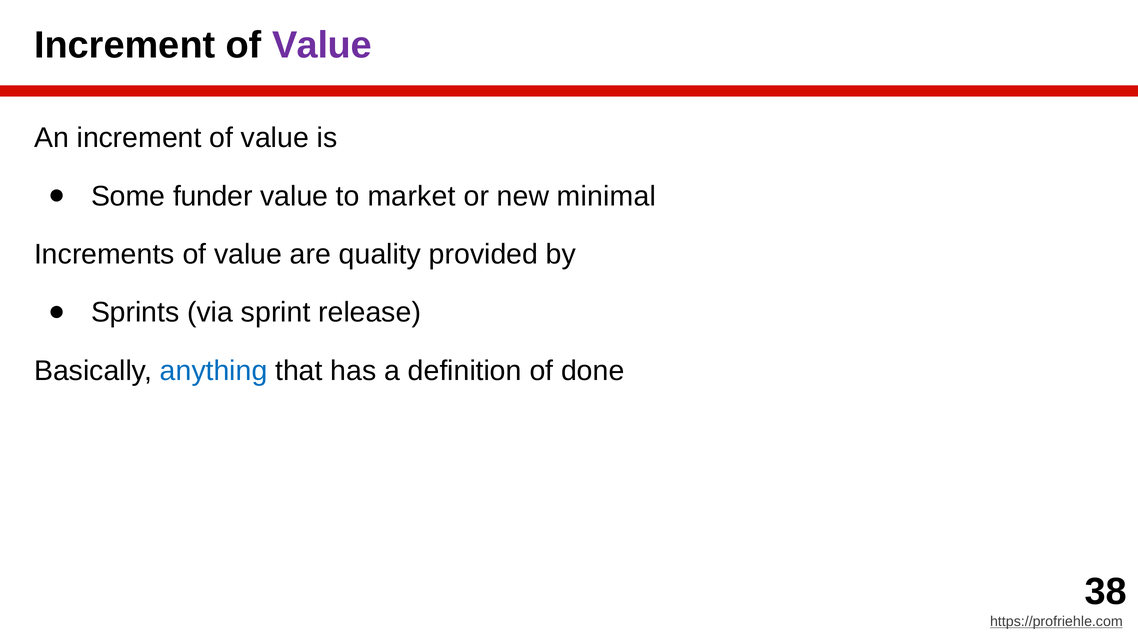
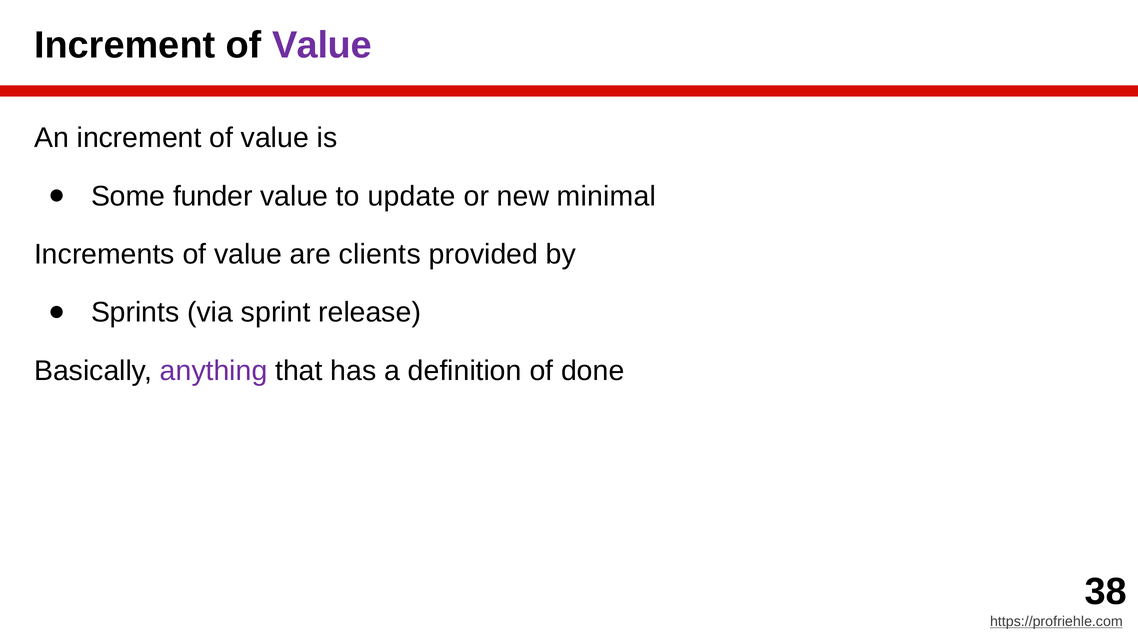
market: market -> update
quality: quality -> clients
anything colour: blue -> purple
